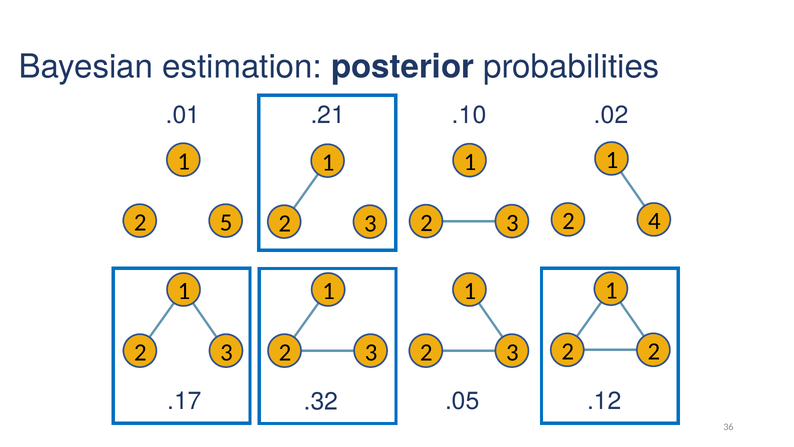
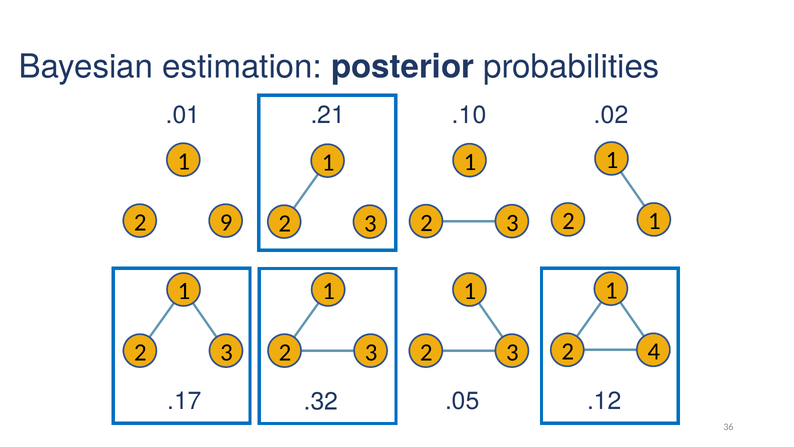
2 4: 4 -> 1
5: 5 -> 9
2 2: 2 -> 4
